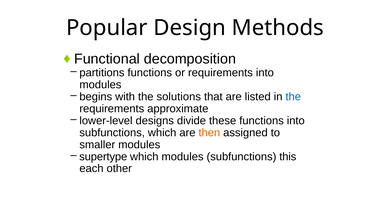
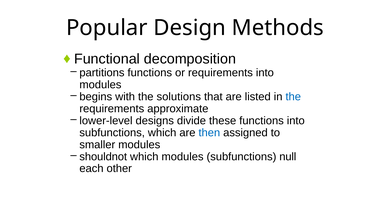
then colour: orange -> blue
supertype: supertype -> shouldnot
this: this -> null
